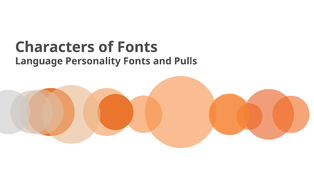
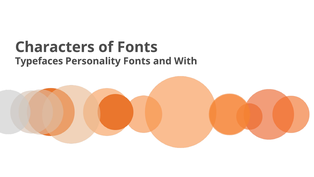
Language: Language -> Typefaces
Pulls: Pulls -> With
